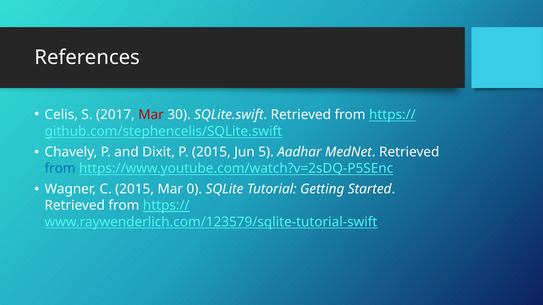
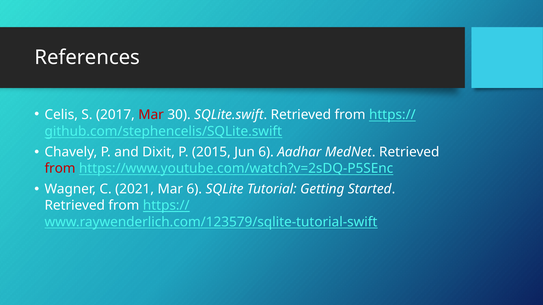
Jun 5: 5 -> 6
from at (60, 169) colour: blue -> red
C 2015: 2015 -> 2021
Mar 0: 0 -> 6
